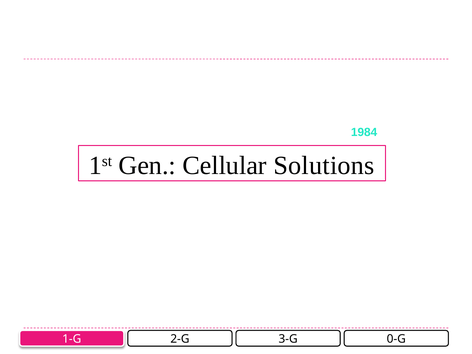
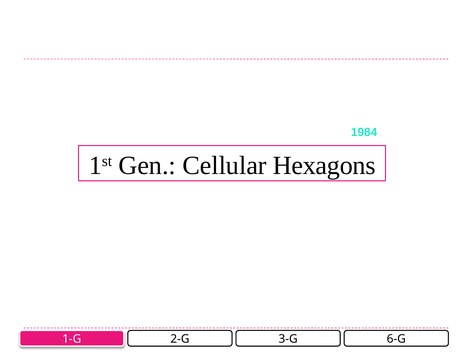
Solutions: Solutions -> Hexagons
0-G: 0-G -> 6-G
